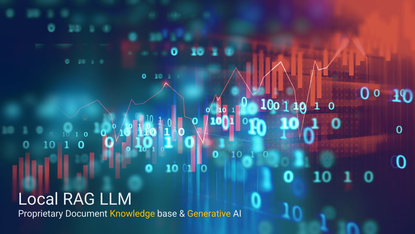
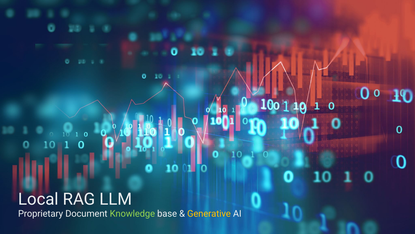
Knowledge colour: yellow -> light green
